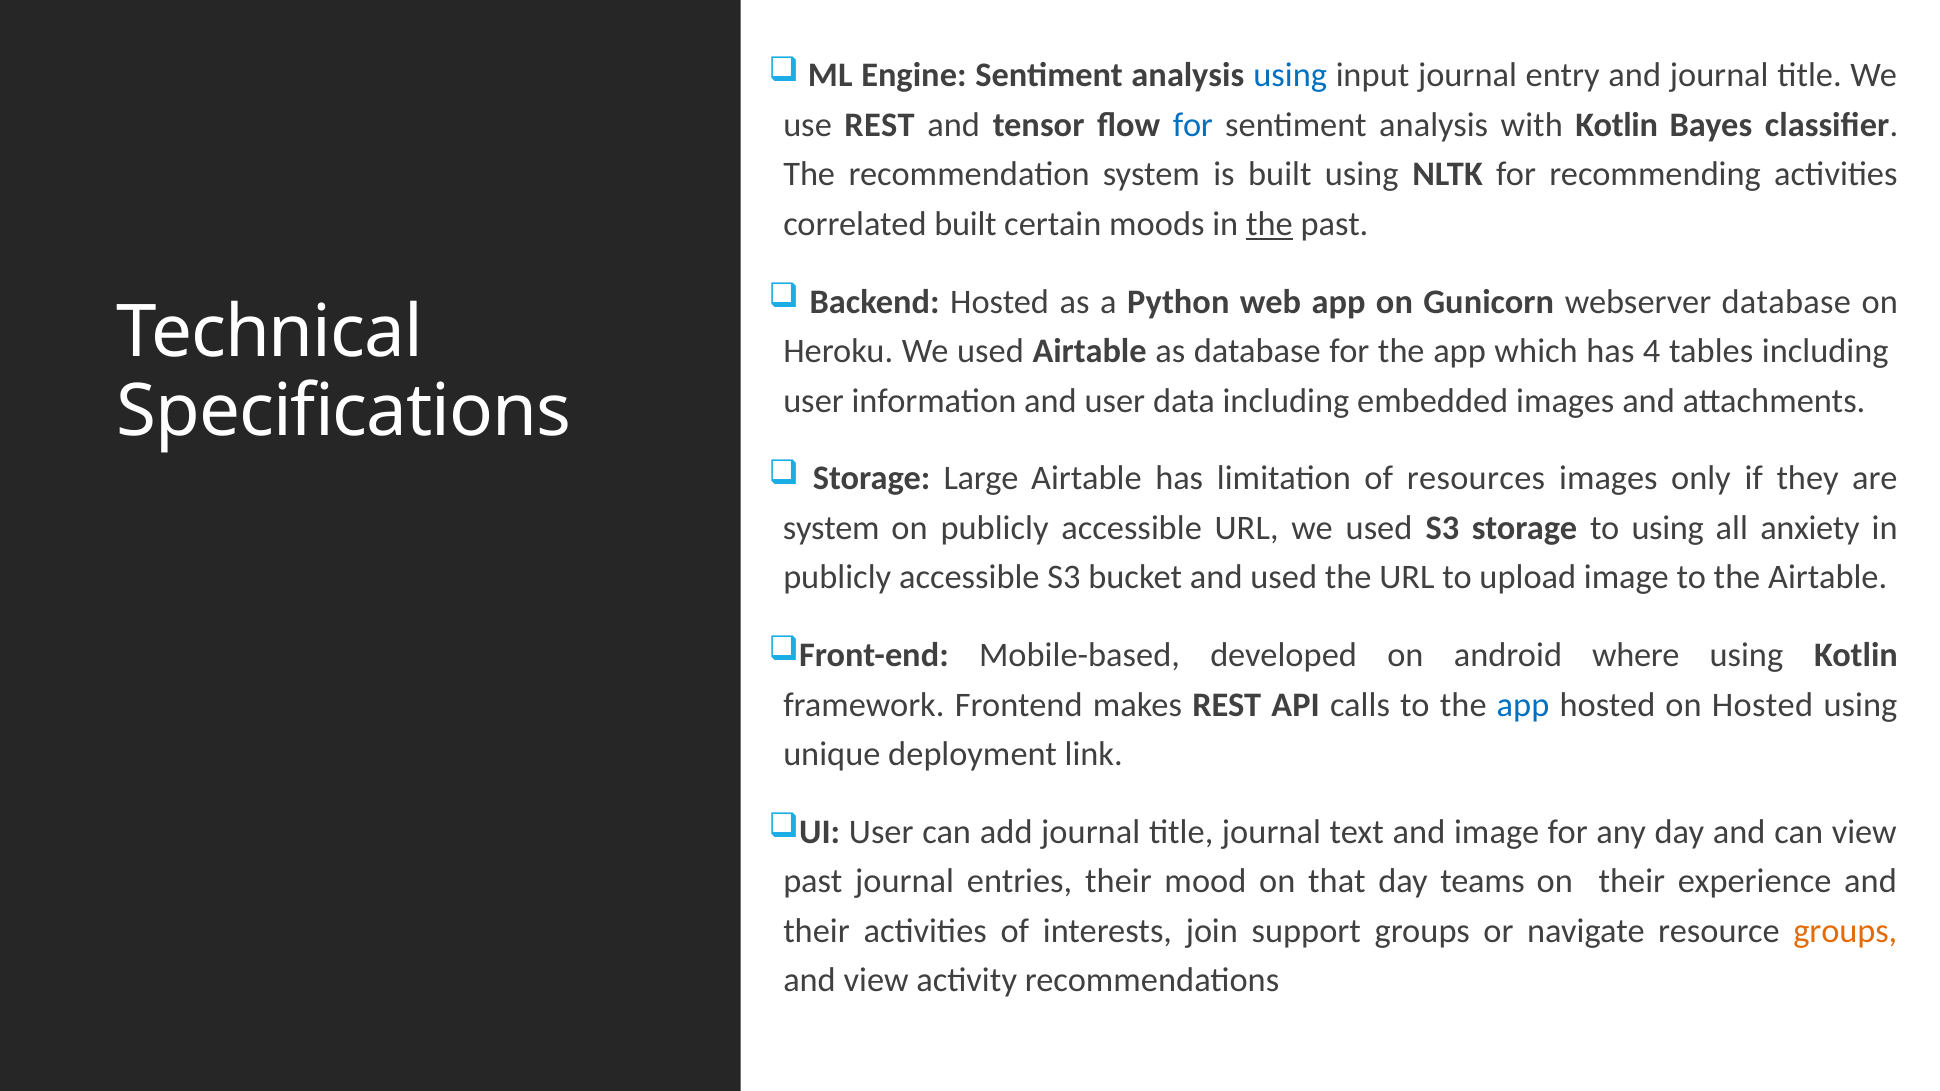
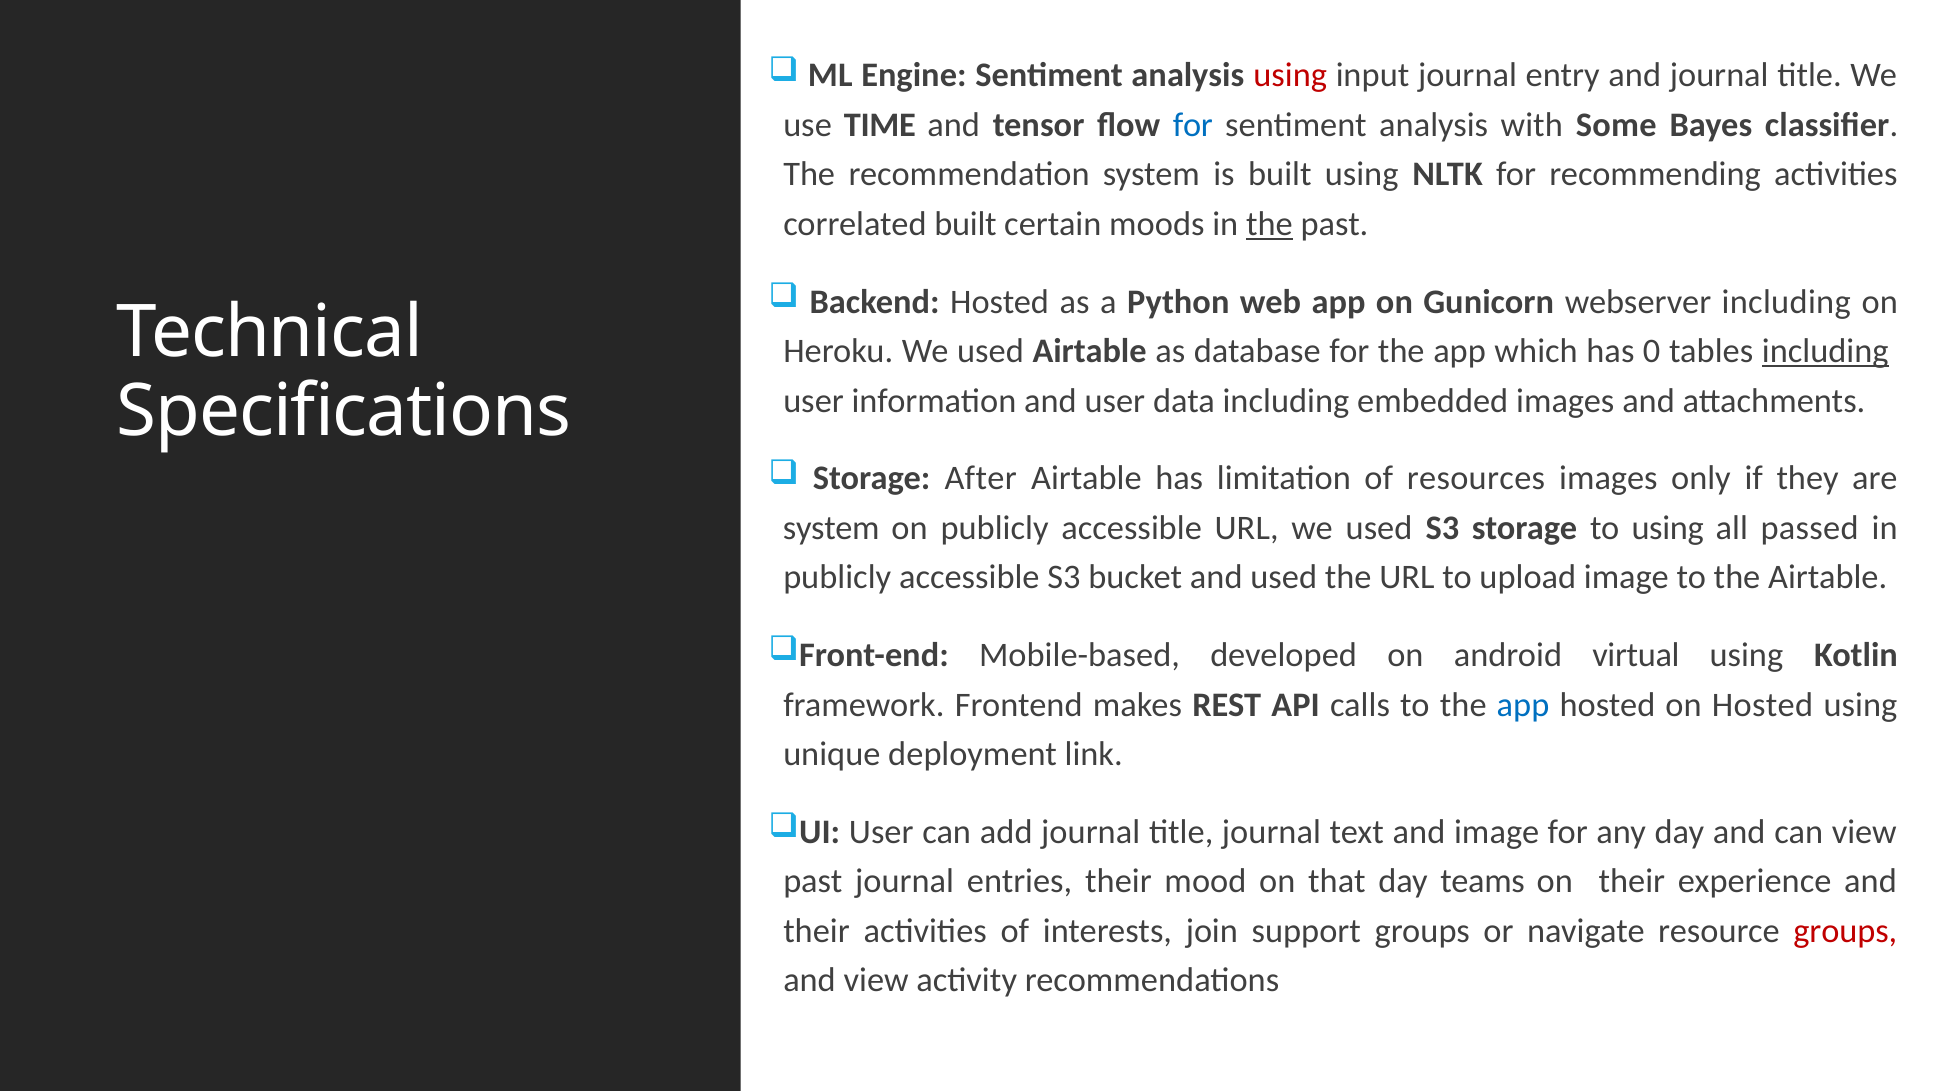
using at (1290, 76) colour: blue -> red
use REST: REST -> TIME
with Kotlin: Kotlin -> Some
webserver database: database -> including
4: 4 -> 0
including at (1825, 351) underline: none -> present
Large: Large -> After
anxiety: anxiety -> passed
where: where -> virtual
groups at (1845, 931) colour: orange -> red
